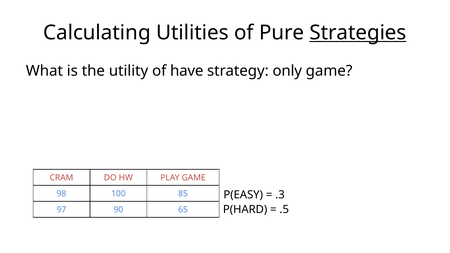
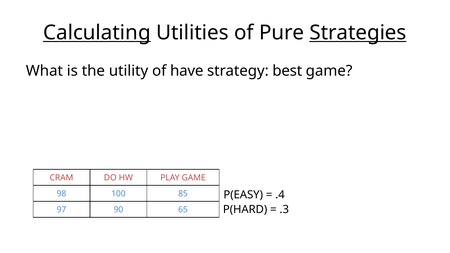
Calculating underline: none -> present
only: only -> best
.3: .3 -> .4
.5: .5 -> .3
